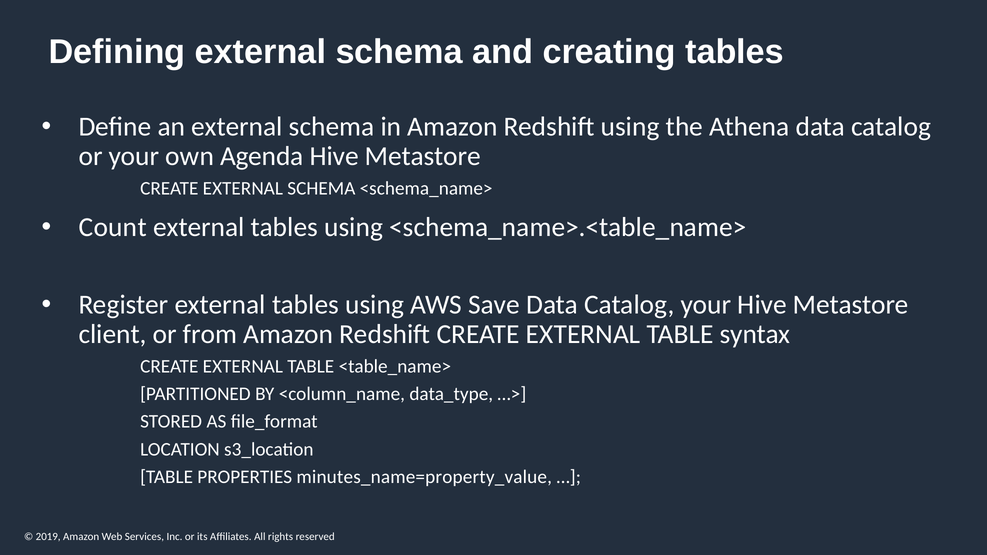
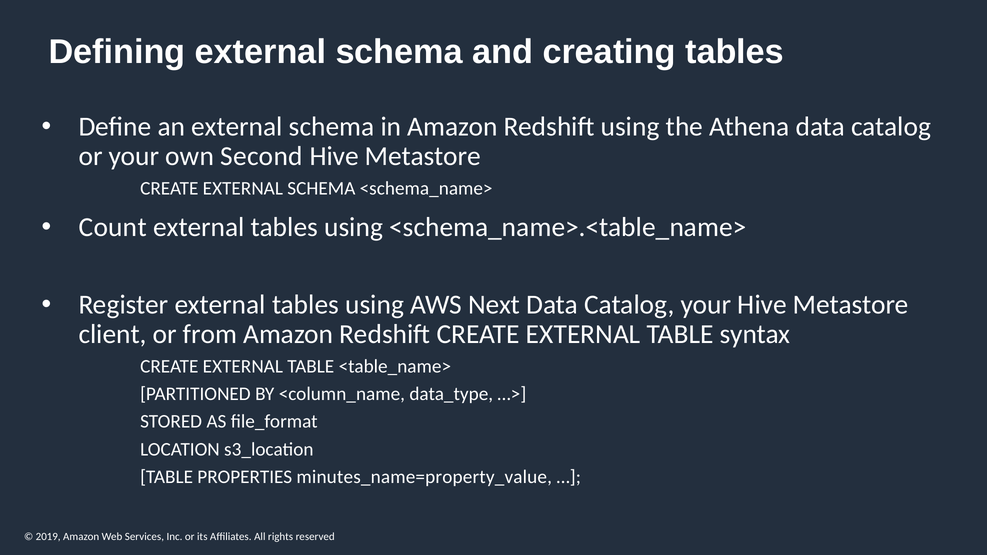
Agenda: Agenda -> Second
Save: Save -> Next
